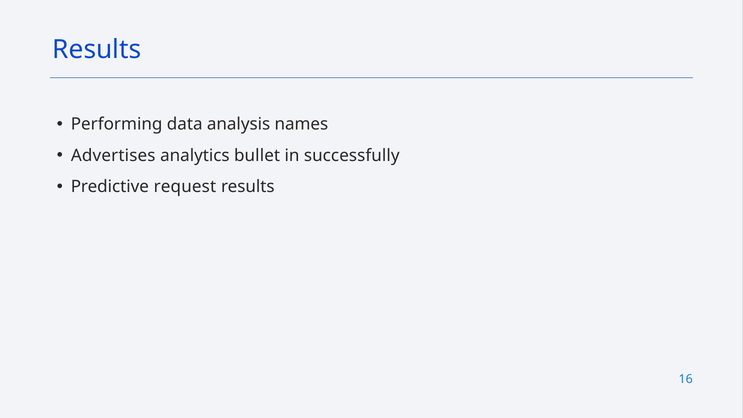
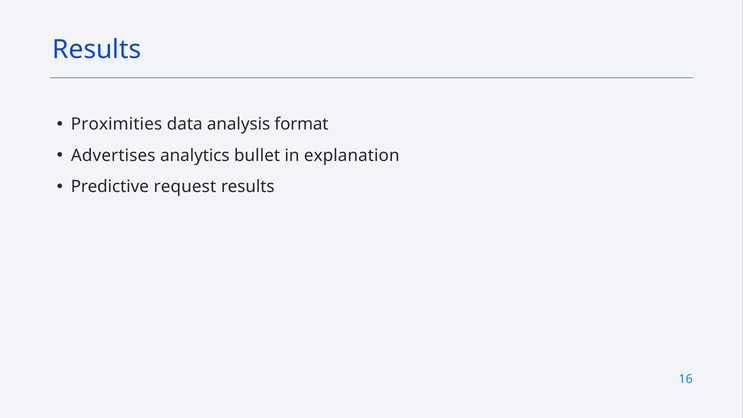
Performing: Performing -> Proximities
names: names -> format
successfully: successfully -> explanation
